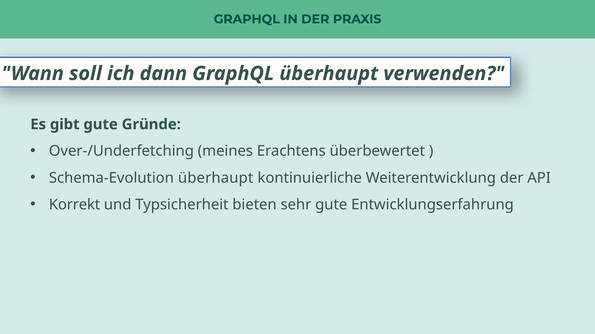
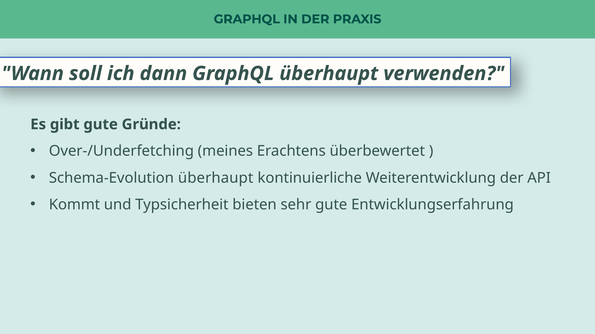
Korrekt: Korrekt -> Kommt
